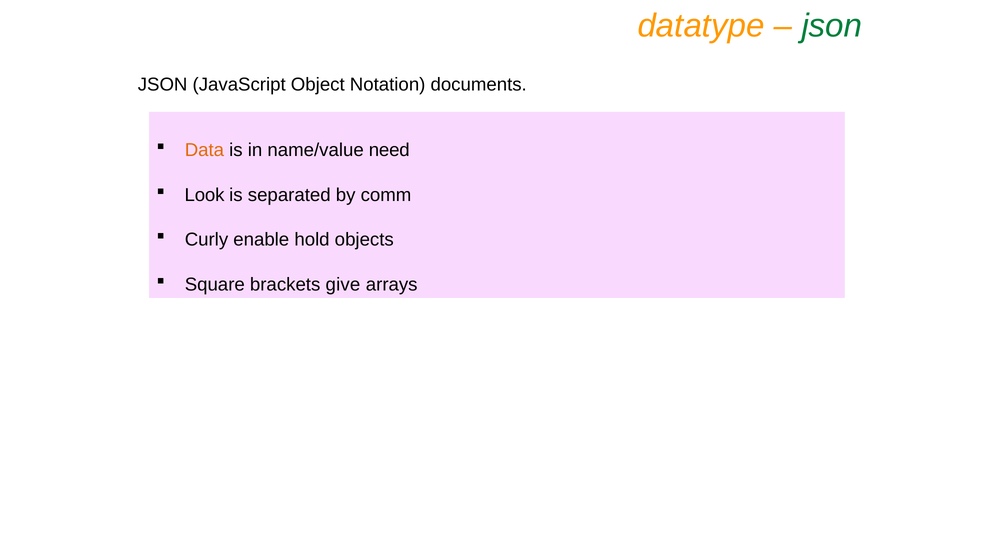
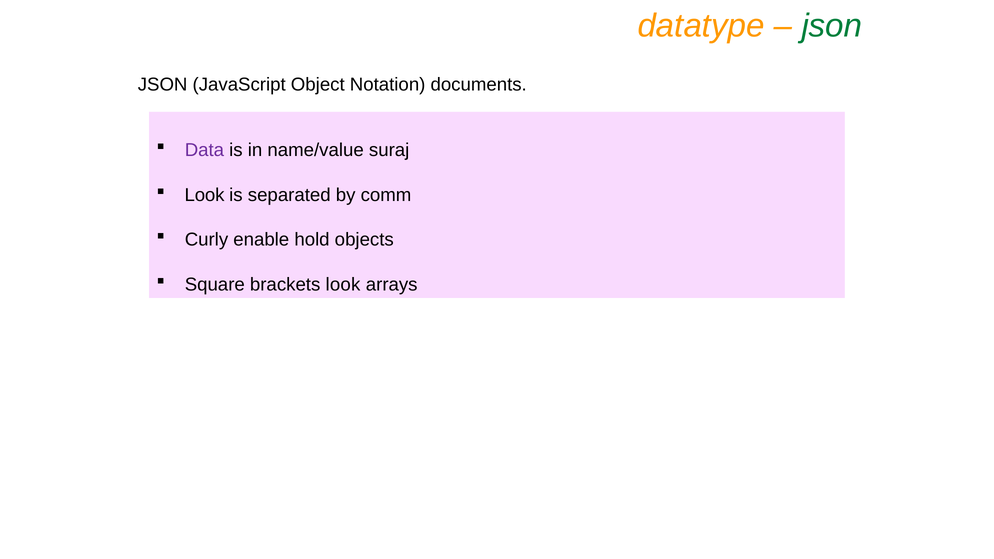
Data colour: orange -> purple
need: need -> suraj
brackets give: give -> look
